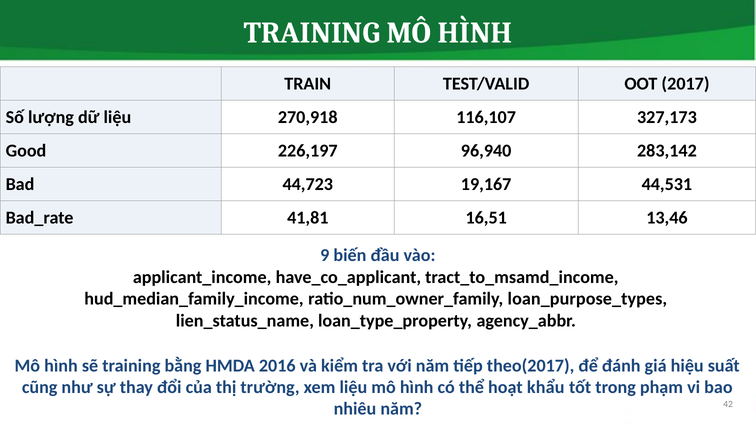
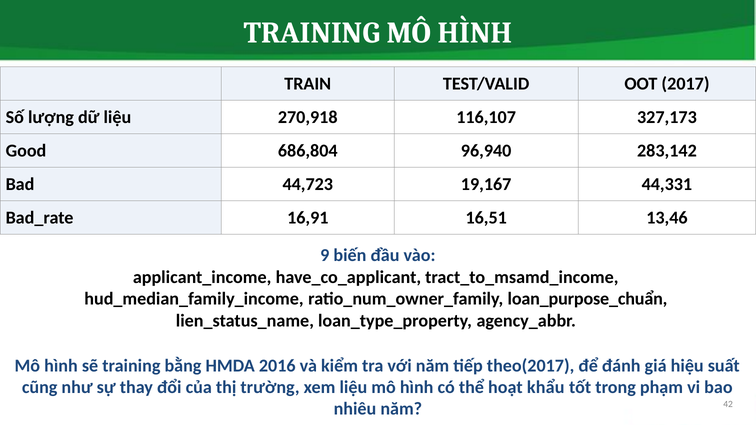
226,197: 226,197 -> 686,804
44,531: 44,531 -> 44,331
41,81: 41,81 -> 16,91
loan_purpose_types: loan_purpose_types -> loan_purpose_chuẩn
